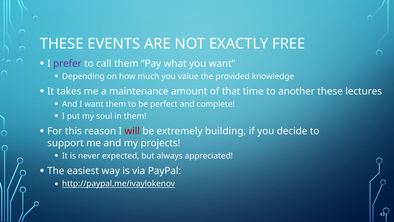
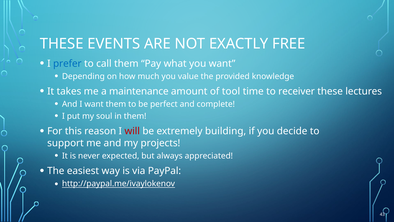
prefer colour: purple -> blue
that: that -> tool
another: another -> receiver
